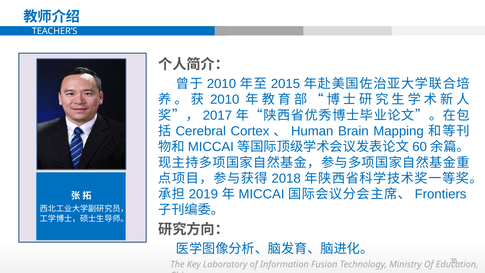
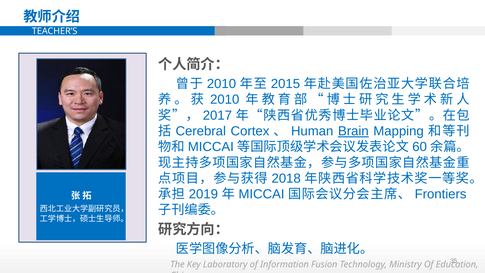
Brain underline: none -> present
